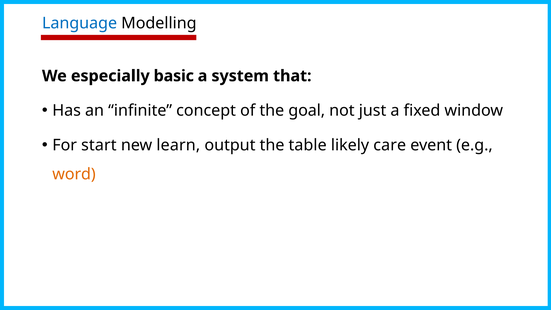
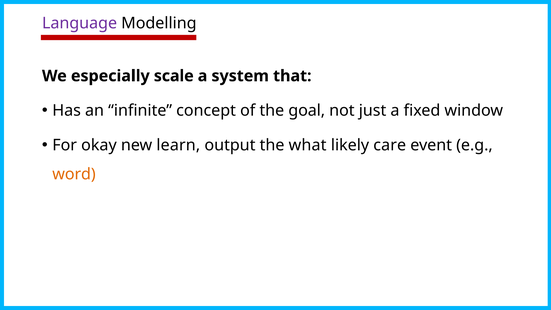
Language colour: blue -> purple
basic: basic -> scale
start: start -> okay
table: table -> what
